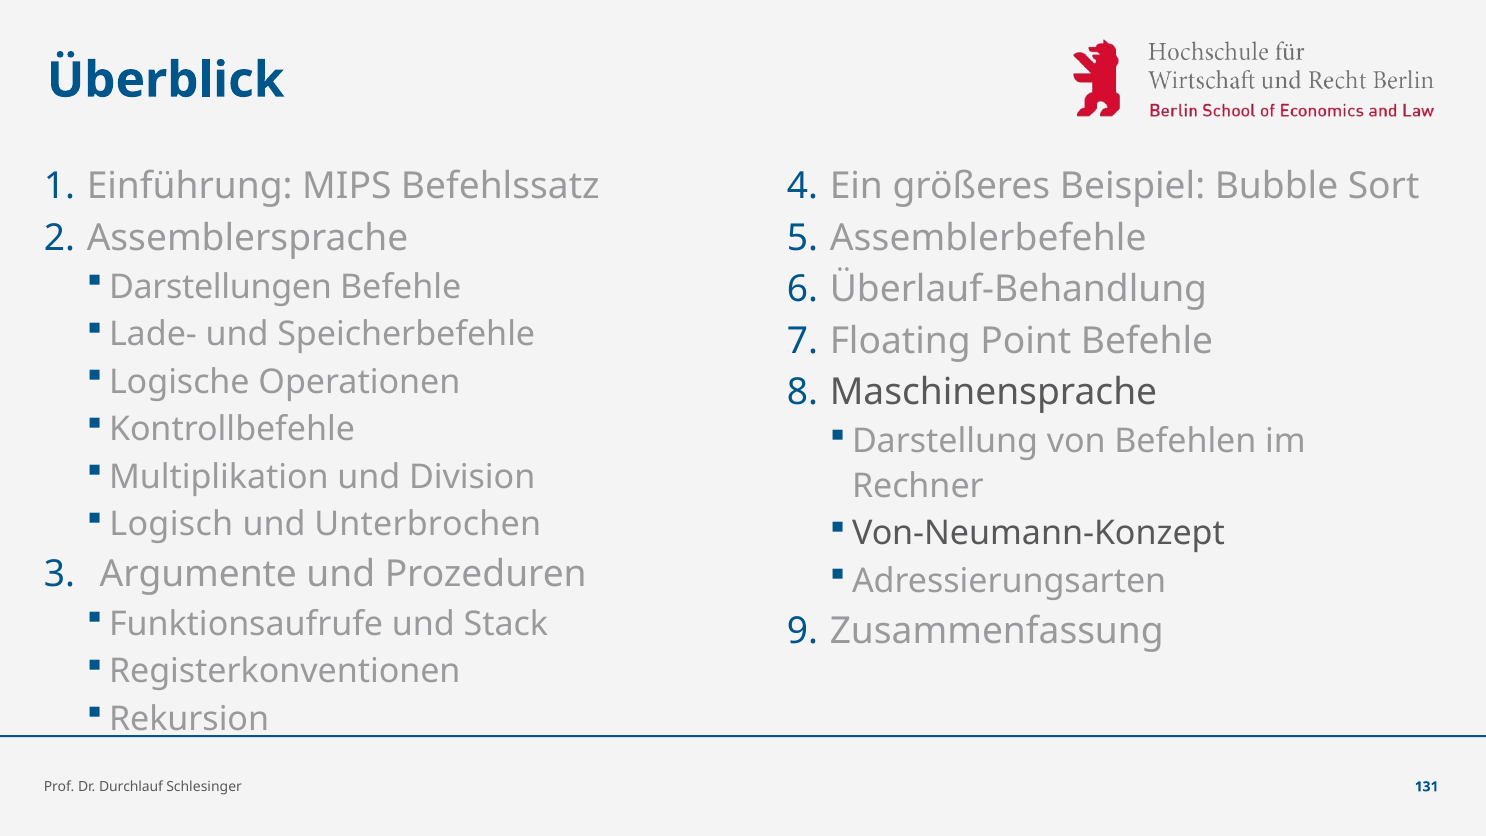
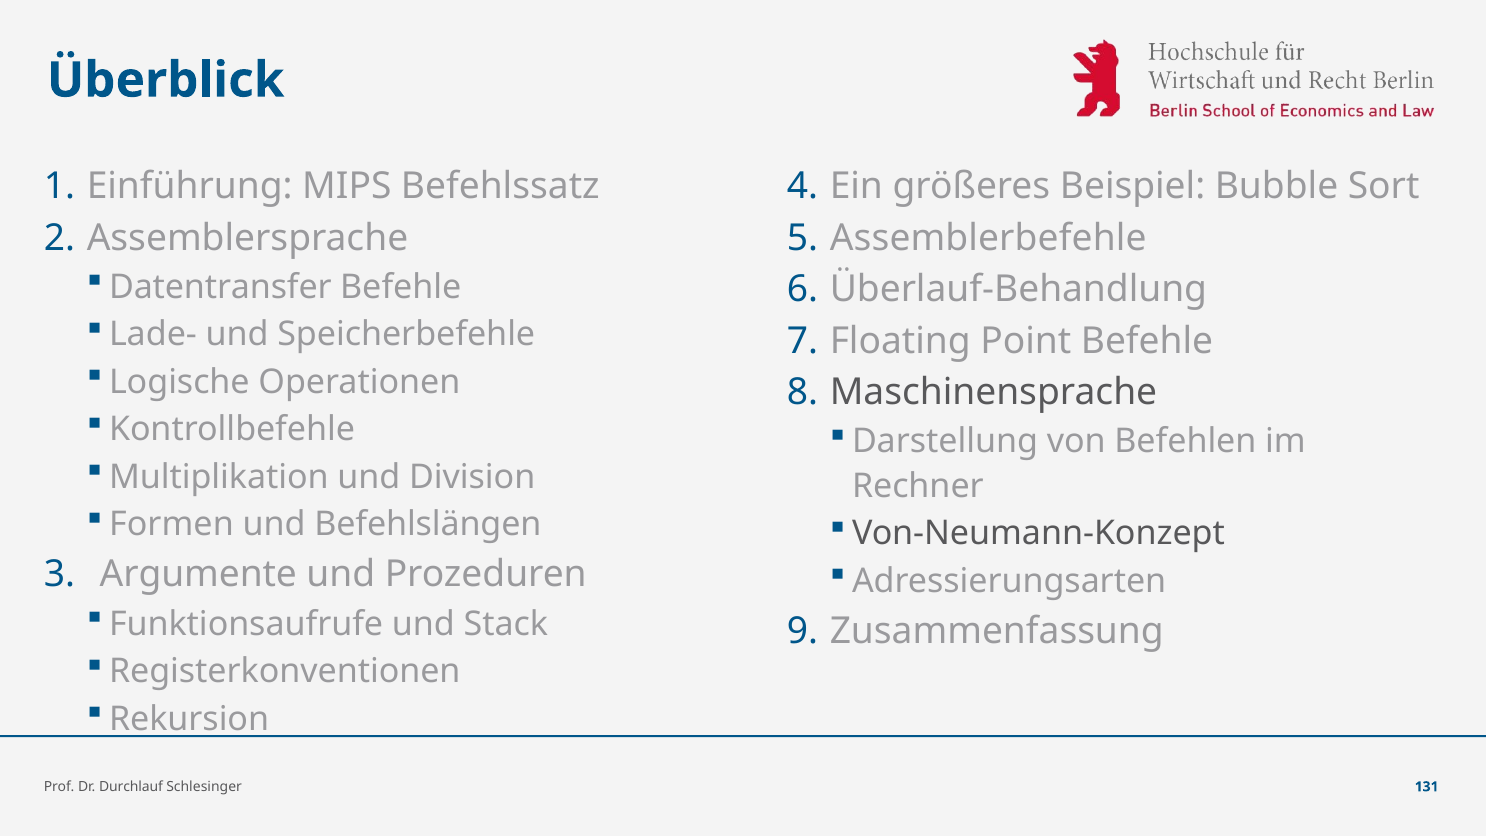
Darstellungen: Darstellungen -> Datentransfer
Logisch: Logisch -> Formen
Unterbrochen: Unterbrochen -> Befehlslängen
